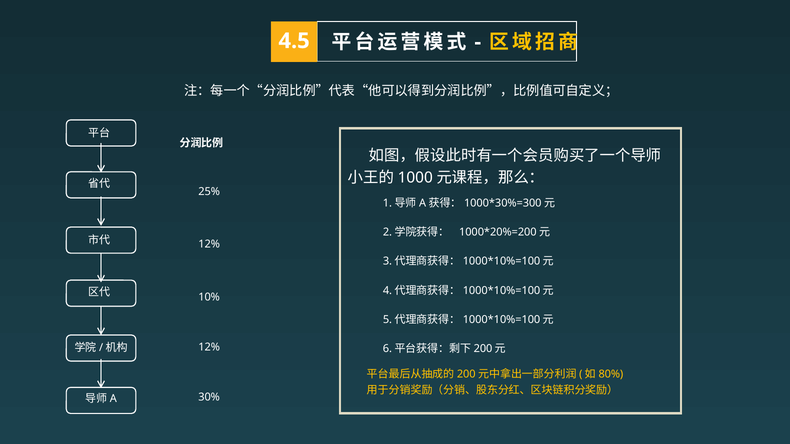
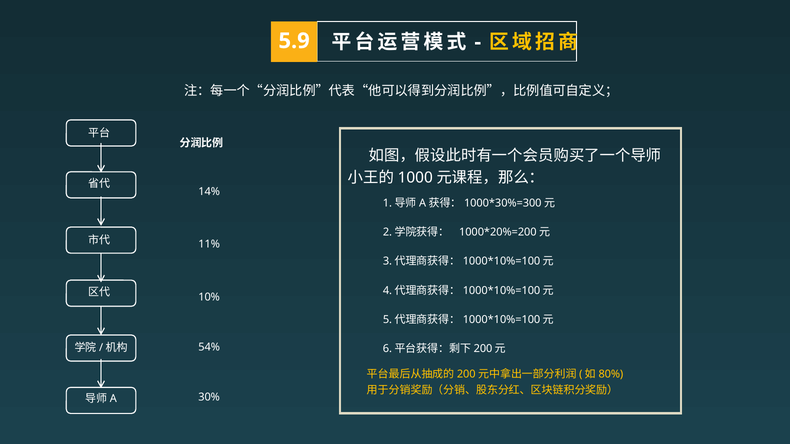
4.5: 4.5 -> 5.9
25%: 25% -> 14%
12% at (209, 244): 12% -> 11%
12% at (209, 347): 12% -> 54%
